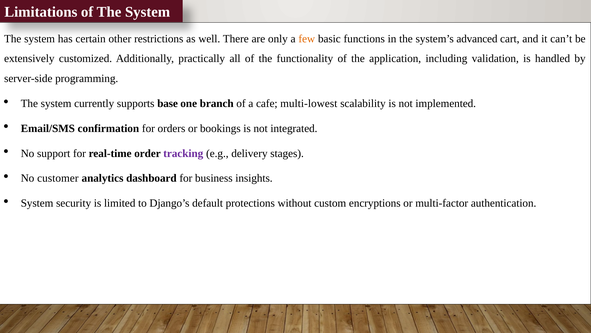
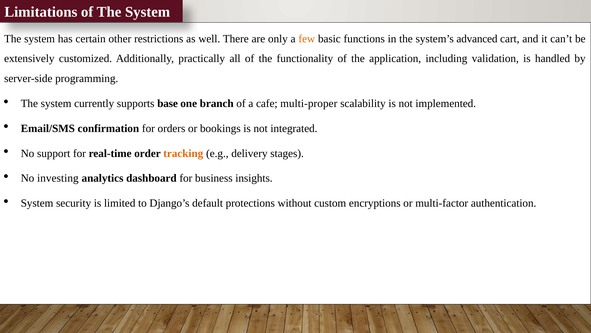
multi-lowest: multi-lowest -> multi-proper
tracking colour: purple -> orange
customer: customer -> investing
